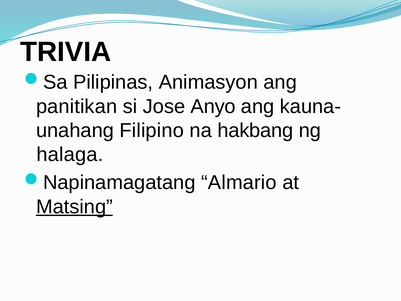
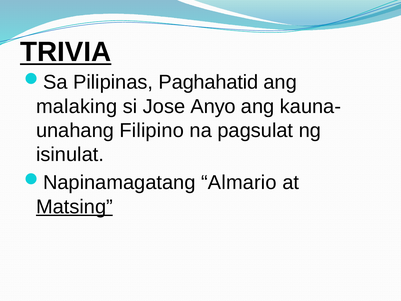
TRIVIA underline: none -> present
Animasyon: Animasyon -> Paghahatid
panitikan: panitikan -> malaking
hakbang: hakbang -> pagsulat
halaga: halaga -> isinulat
